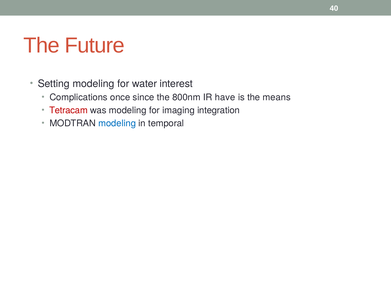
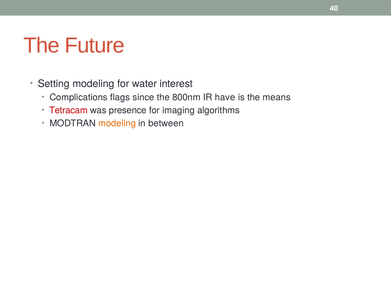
once: once -> flags
was modeling: modeling -> presence
integration: integration -> algorithms
modeling at (117, 123) colour: blue -> orange
temporal: temporal -> between
